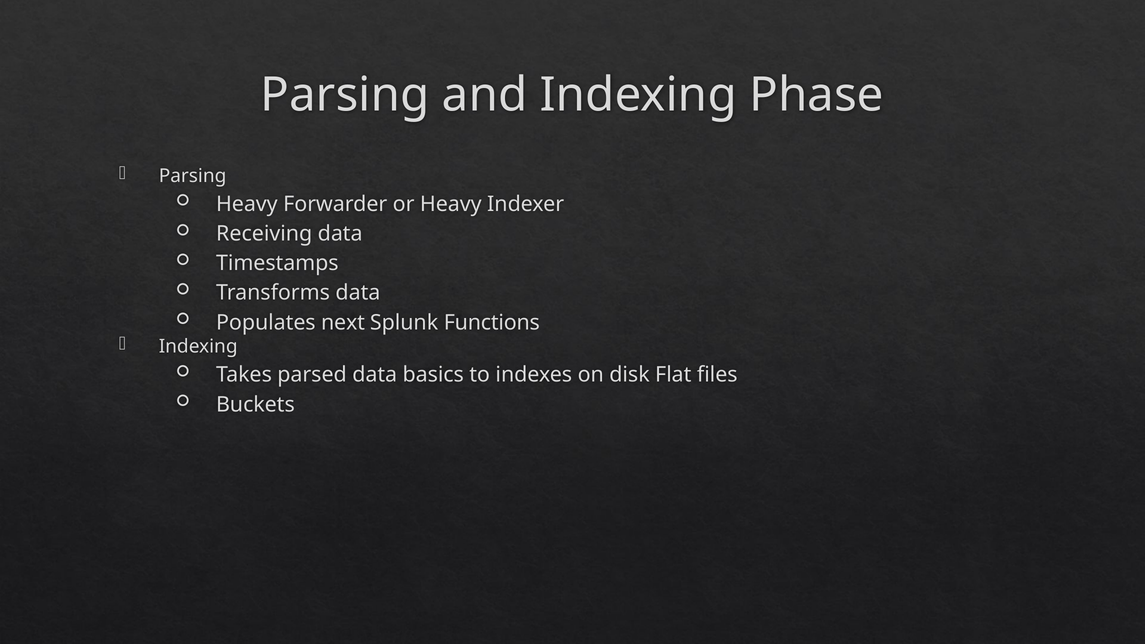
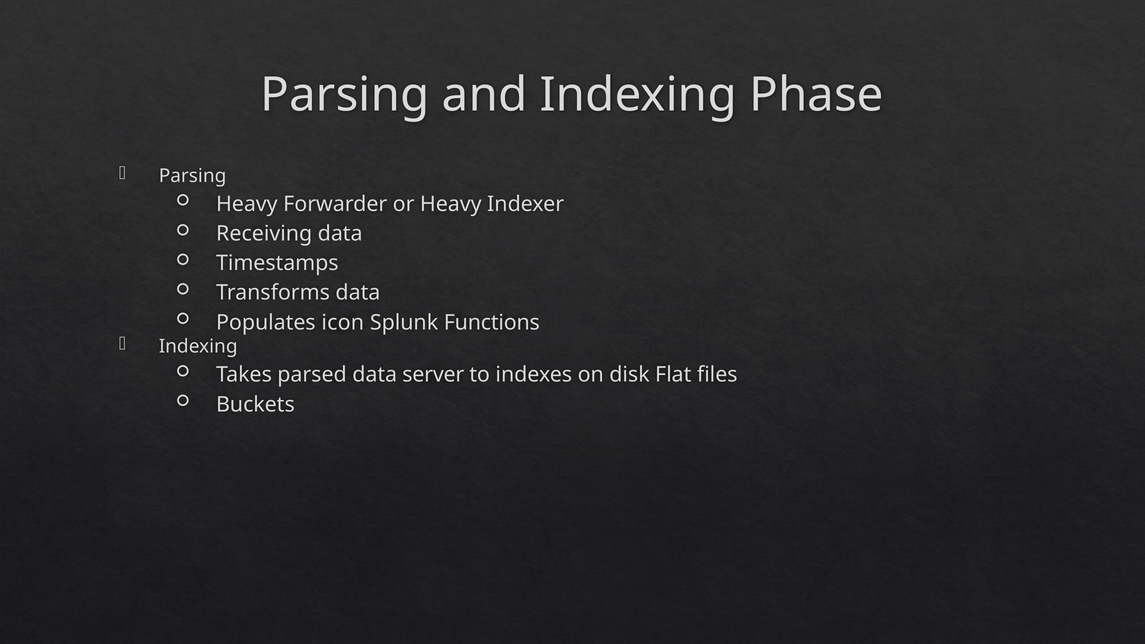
next: next -> icon
basics: basics -> server
